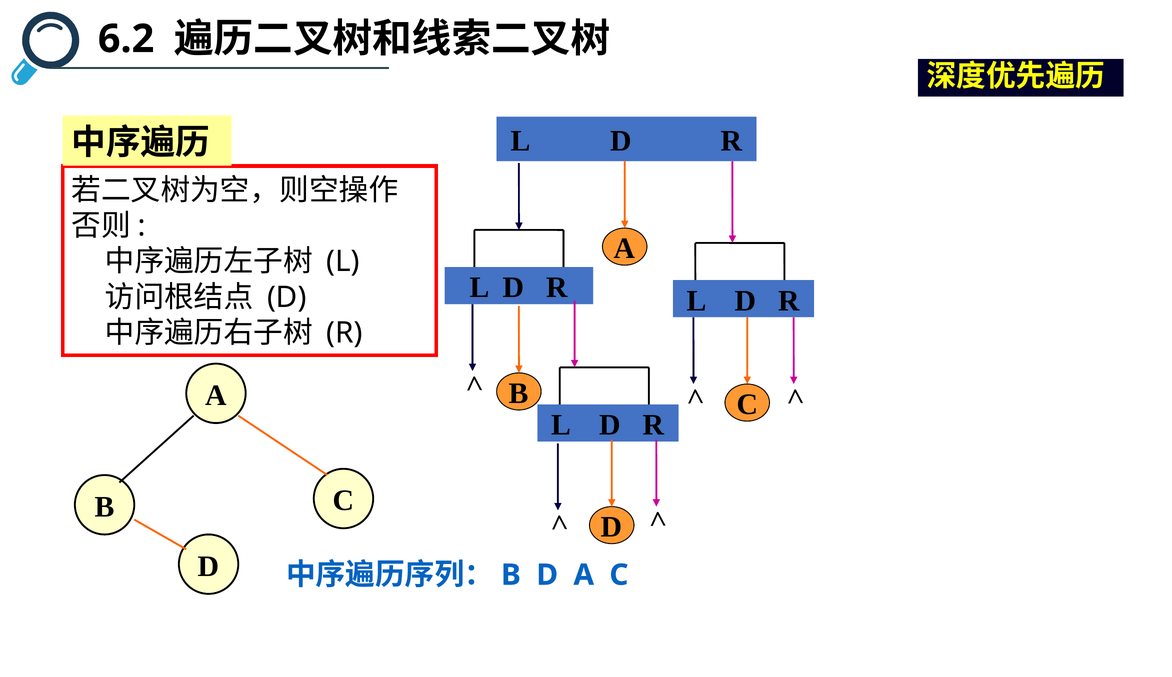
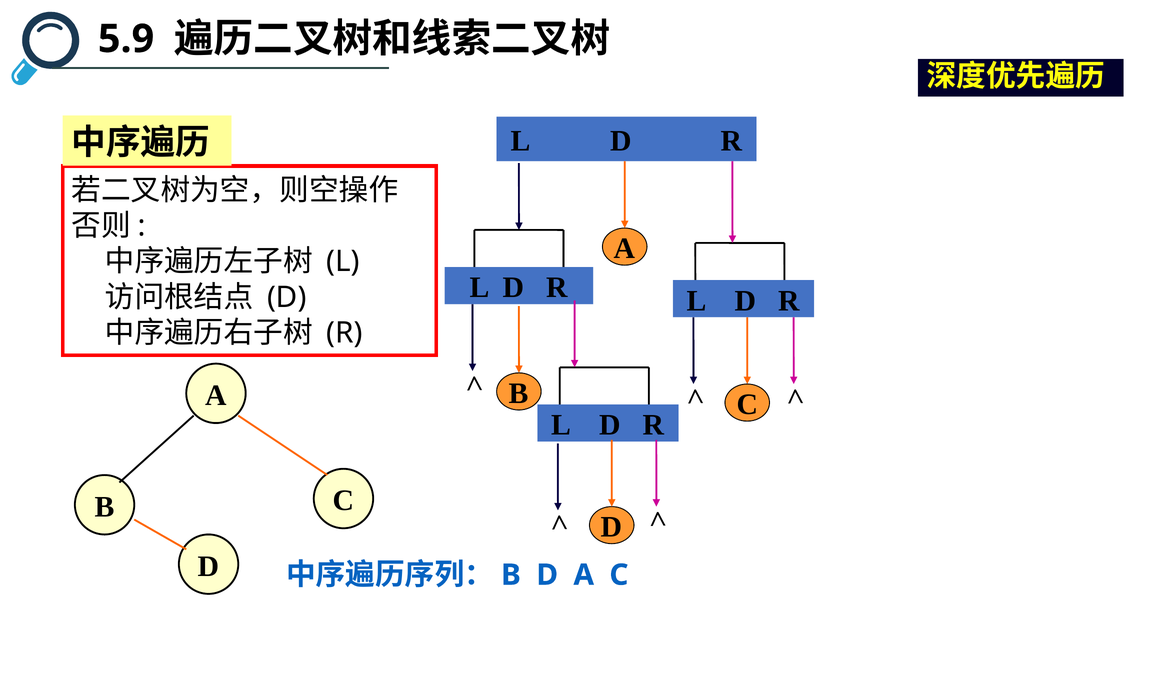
6.2: 6.2 -> 5.9
